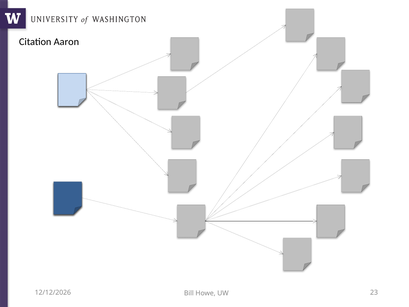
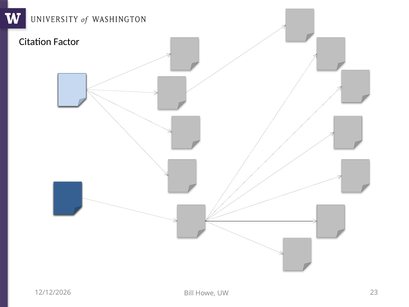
Aaron: Aaron -> Factor
